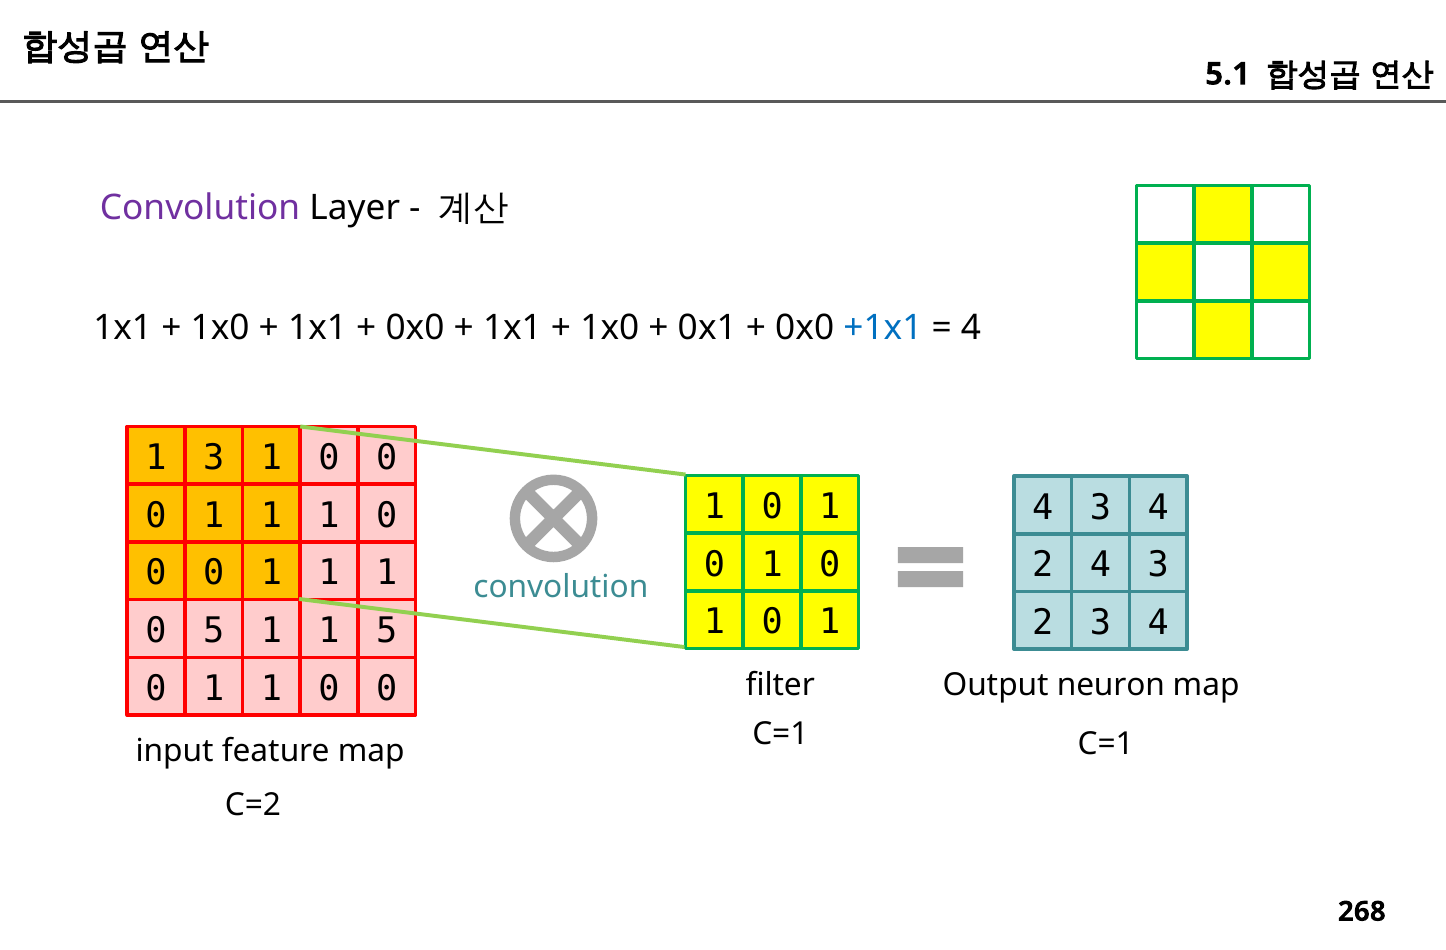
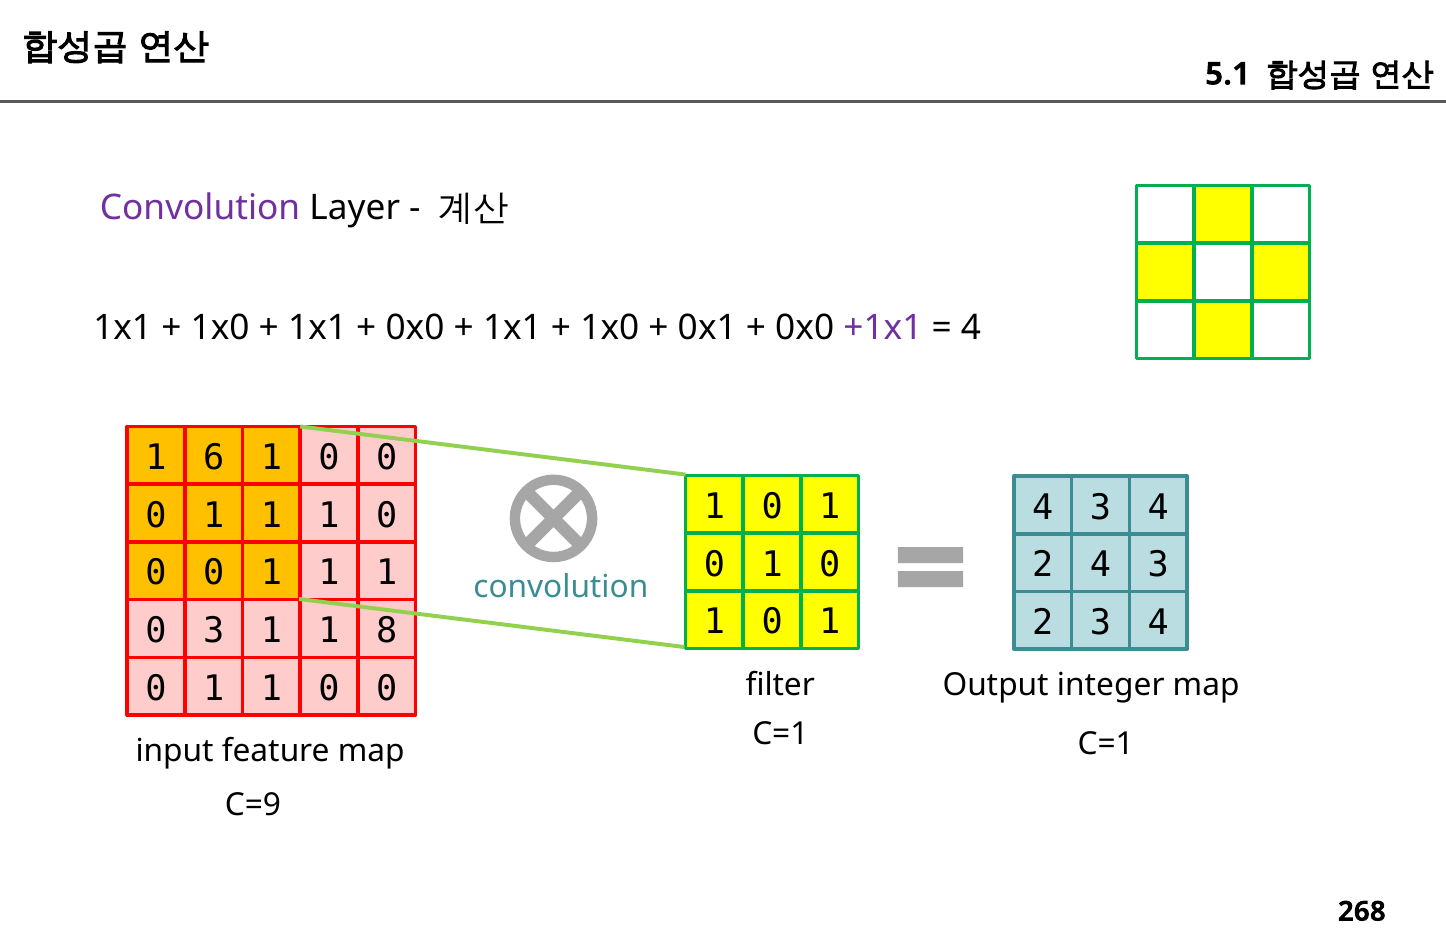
+1x1 colour: blue -> purple
1 3: 3 -> 6
0 5: 5 -> 3
1 5: 5 -> 8
neuron: neuron -> integer
C=2: C=2 -> C=9
